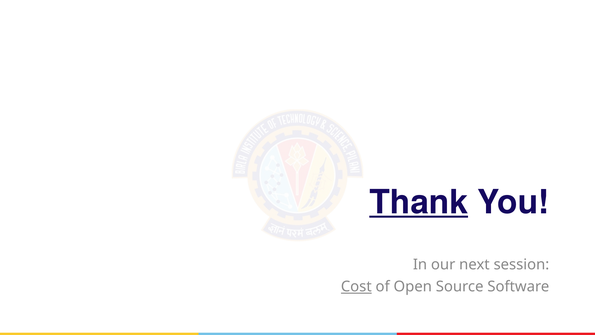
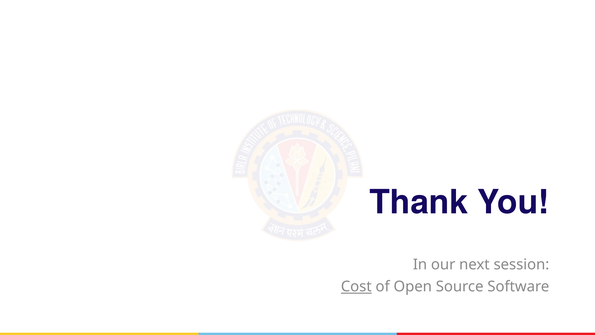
Thank underline: present -> none
